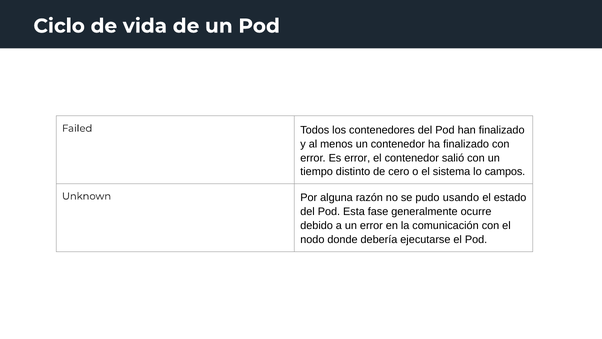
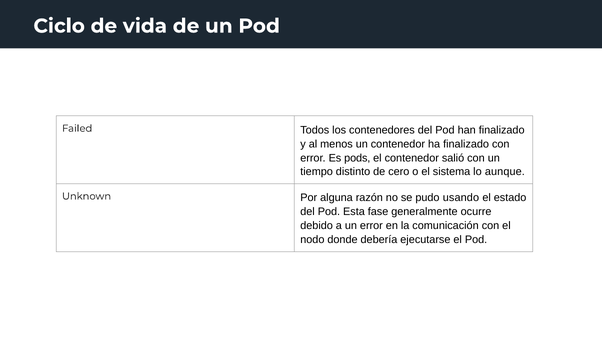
Es error: error -> pods
campos: campos -> aunque
